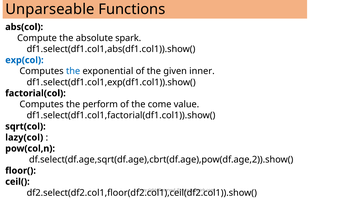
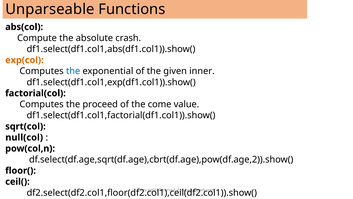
spark: spark -> crash
exp(col colour: blue -> orange
perform: perform -> proceed
lazy(col: lazy(col -> null(col
